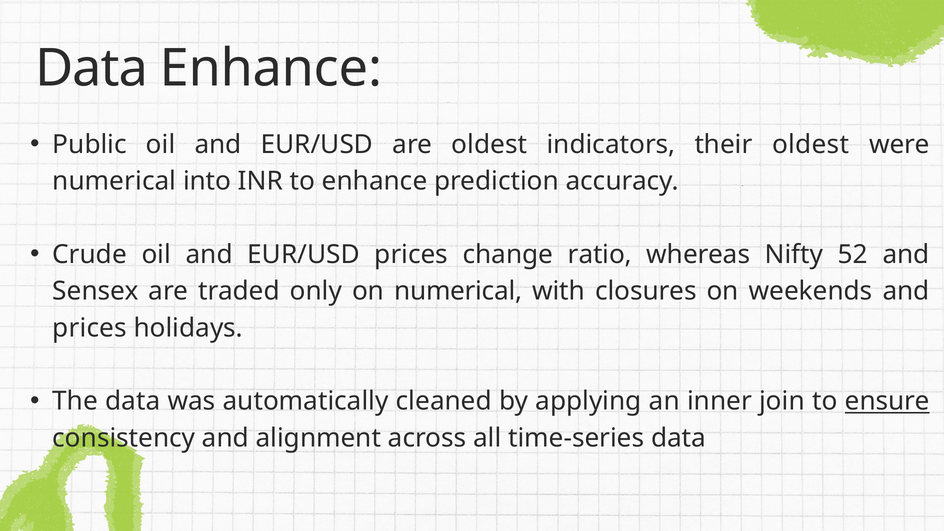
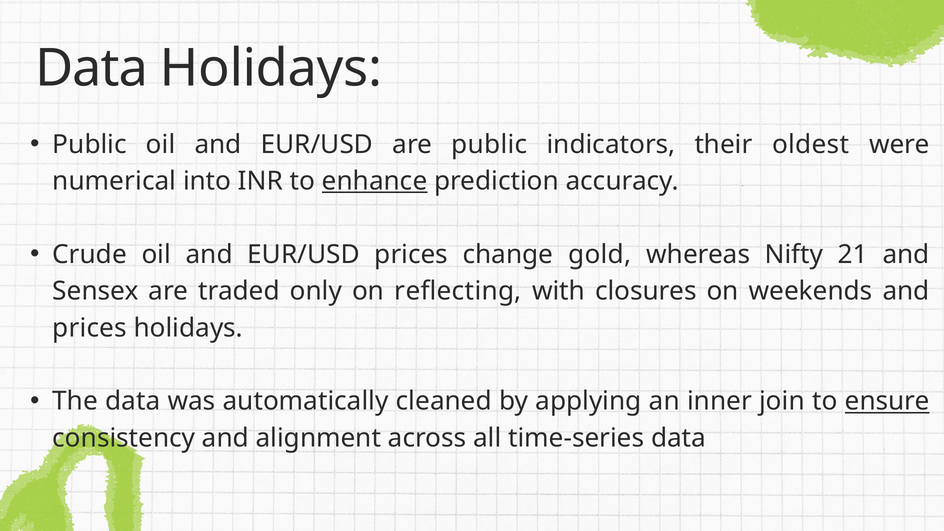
Data Enhance: Enhance -> Holidays
are oldest: oldest -> public
enhance at (375, 181) underline: none -> present
ratio: ratio -> gold
52: 52 -> 21
on numerical: numerical -> reflecting
